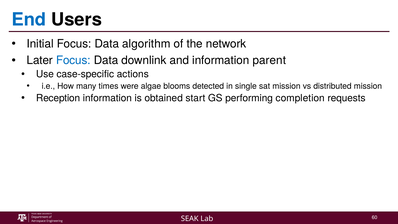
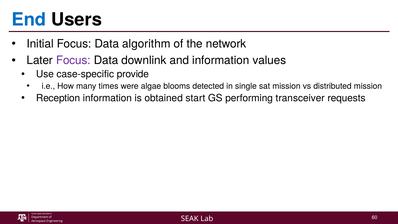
Focus at (73, 60) colour: blue -> purple
parent: parent -> values
actions: actions -> provide
completion: completion -> transceiver
